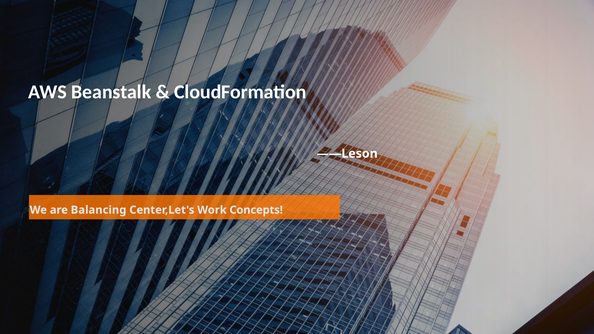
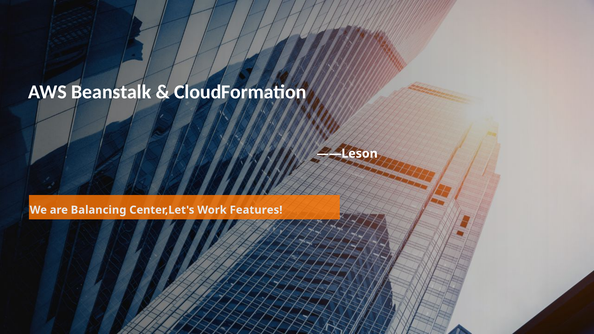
Concepts: Concepts -> Features
